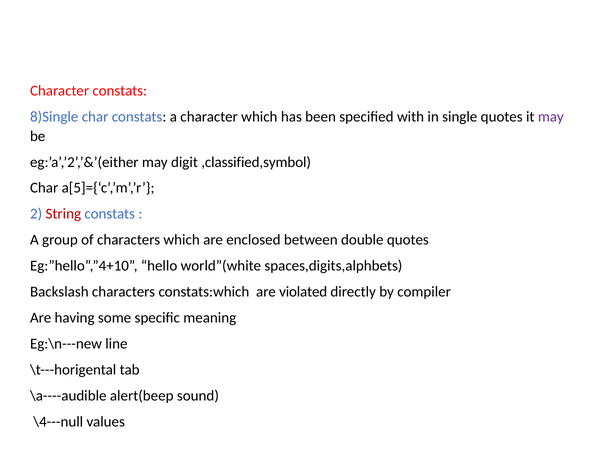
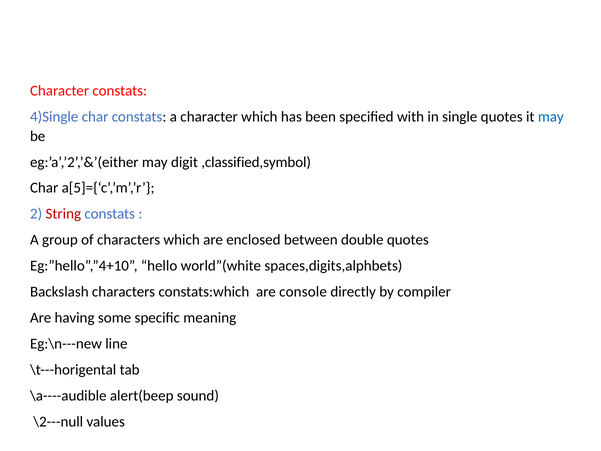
8)Single: 8)Single -> 4)Single
may at (551, 117) colour: purple -> blue
violated: violated -> console
\4---null: \4---null -> \2---null
